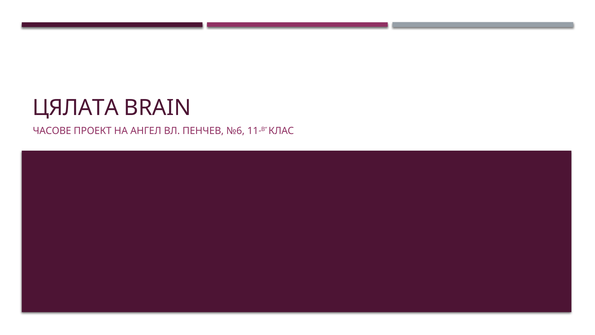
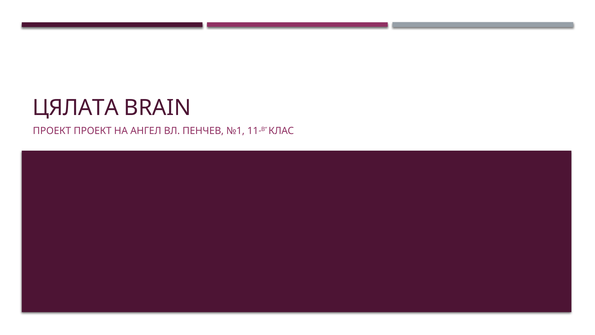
ЧАСОВЕ at (52, 131): ЧАСОВЕ -> ПРОЕКТ
№6: №6 -> №1
